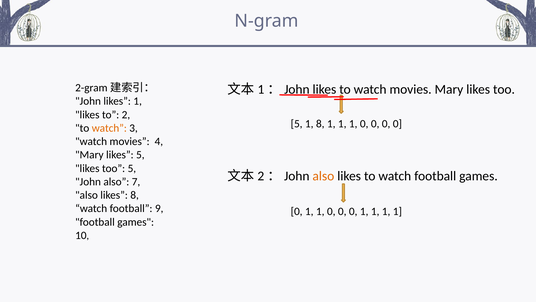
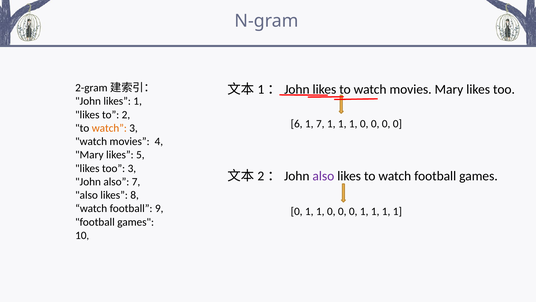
5 at (297, 124): 5 -> 6
1 8: 8 -> 7
too 5: 5 -> 3
also at (323, 176) colour: orange -> purple
